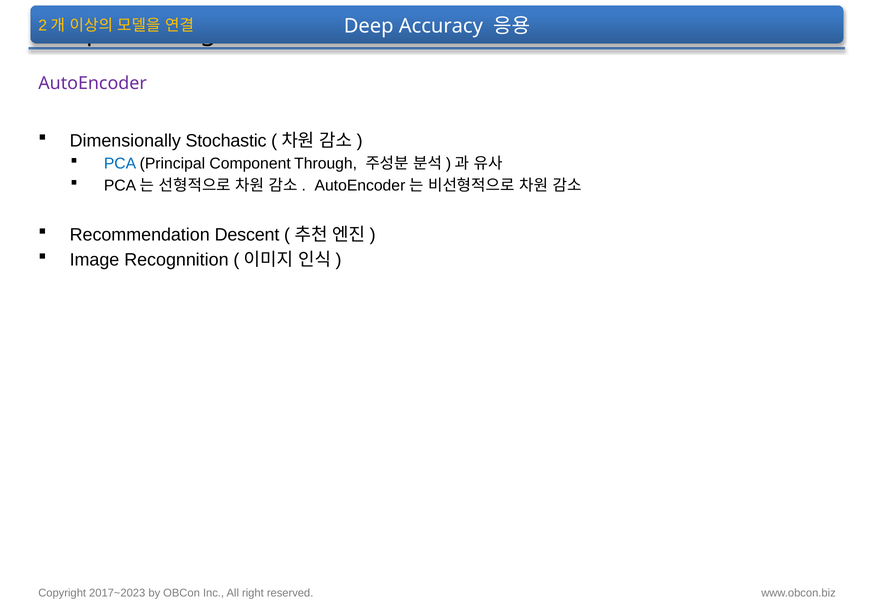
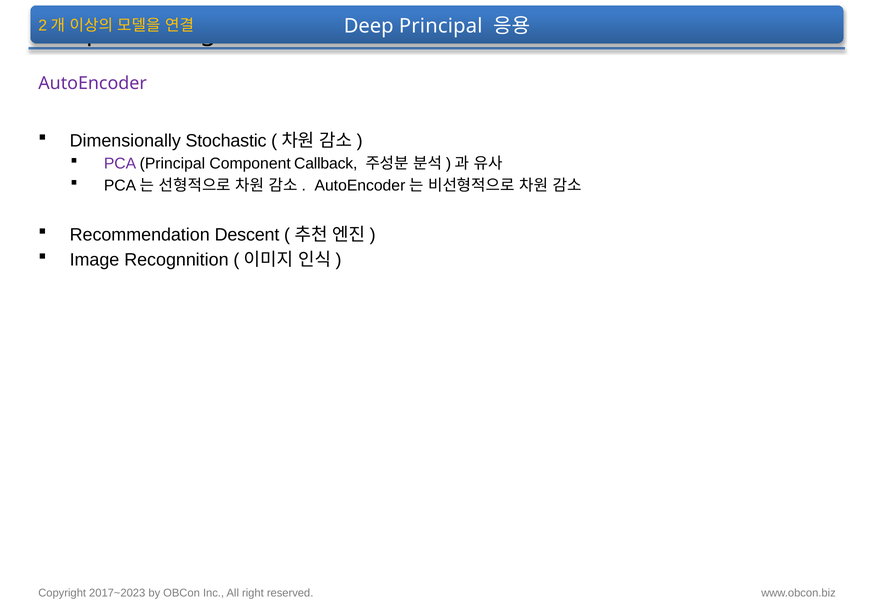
Deep Accuracy: Accuracy -> Principal
PCA colour: blue -> purple
Through: Through -> Callback
